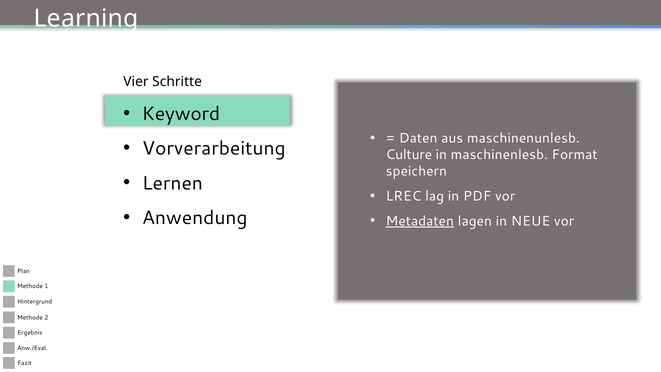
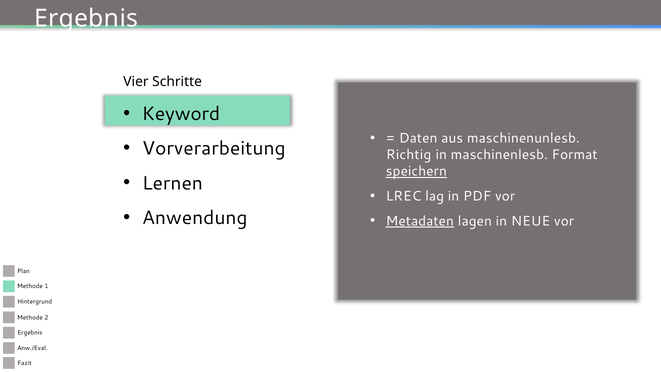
Learning at (86, 19): Learning -> Ergebnis
Culture: Culture -> Richtig
speichern underline: none -> present
